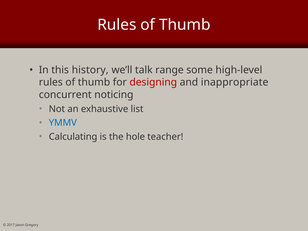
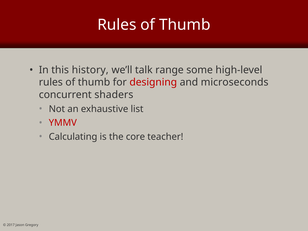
inappropriate: inappropriate -> microseconds
noticing: noticing -> shaders
YMMV colour: blue -> red
hole: hole -> core
